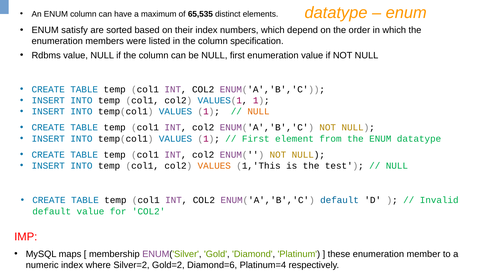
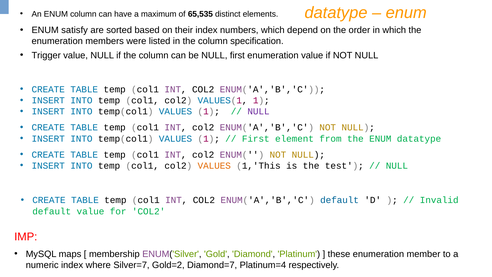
Rdbms: Rdbms -> Trigger
NULL at (259, 111) colour: orange -> purple
Silver=2: Silver=2 -> Silver=7
Diamond=6: Diamond=6 -> Diamond=7
